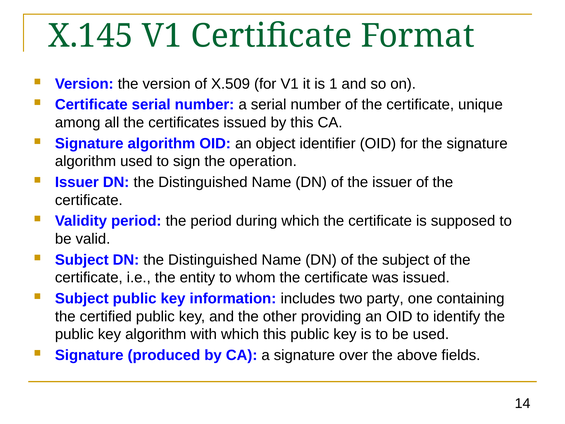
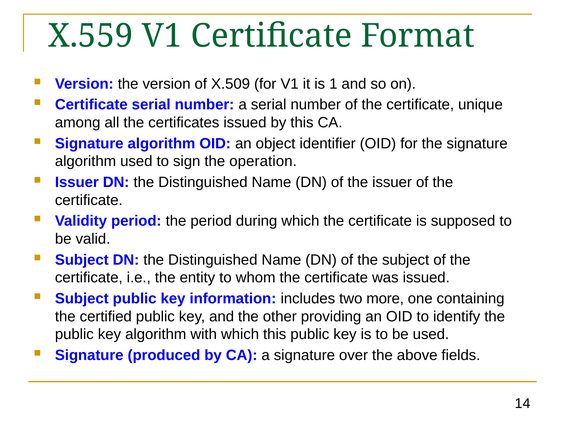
X.145: X.145 -> X.559
party: party -> more
